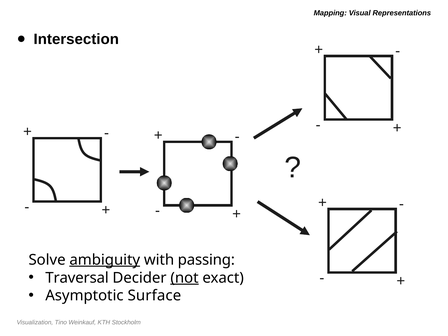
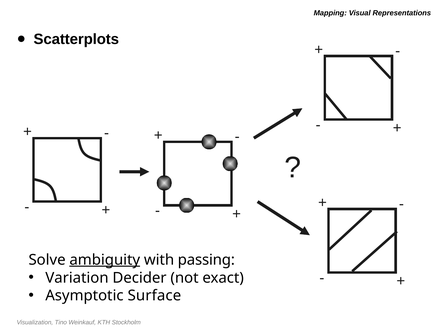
Intersection: Intersection -> Scatterplots
Traversal: Traversal -> Variation
not underline: present -> none
